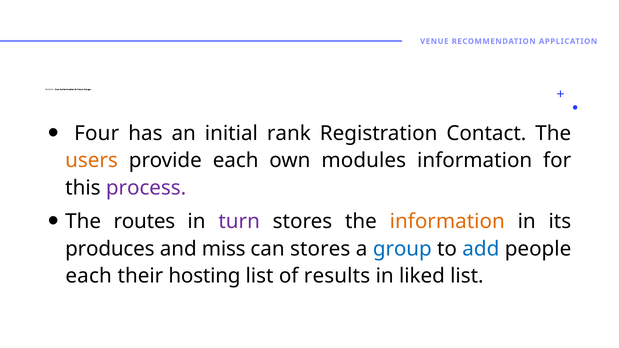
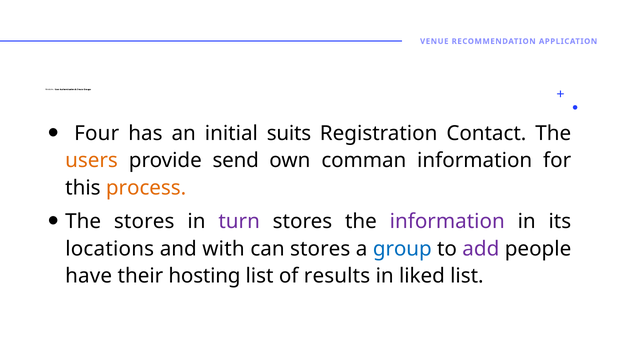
rank: rank -> suits
provide each: each -> send
own modules: modules -> comman
process colour: purple -> orange
The routes: routes -> stores
information at (447, 222) colour: orange -> purple
produces: produces -> locations
miss: miss -> with
add colour: blue -> purple
each at (89, 276): each -> have
